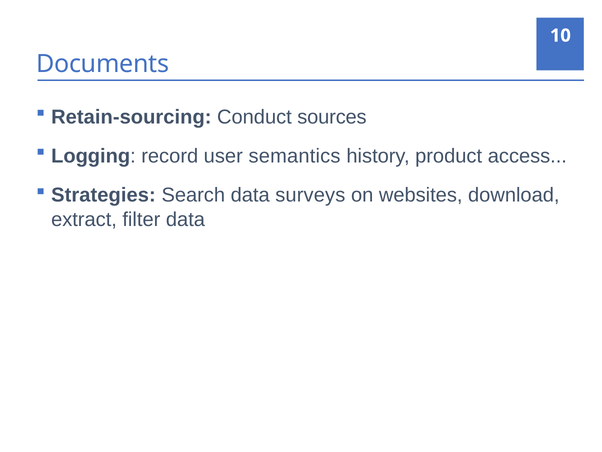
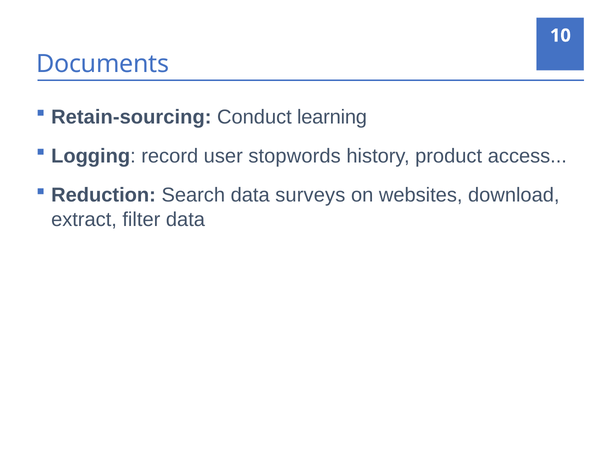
sources: sources -> learning
semantics: semantics -> stopwords
Strategies: Strategies -> Reduction
